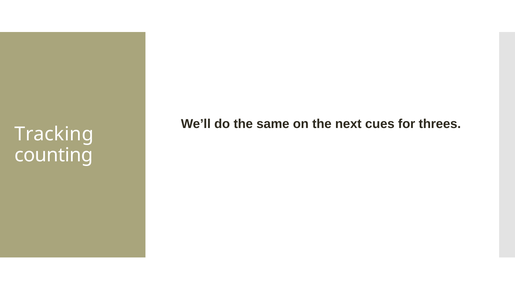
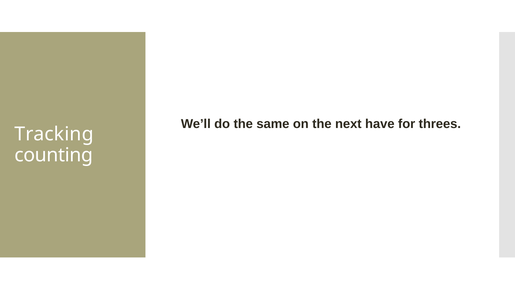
cues: cues -> have
